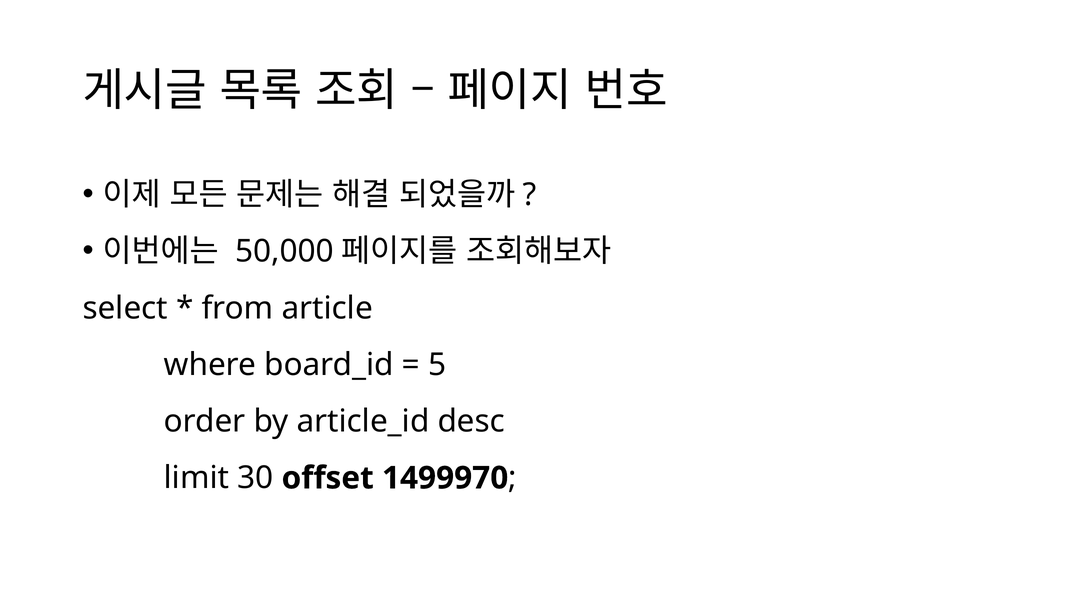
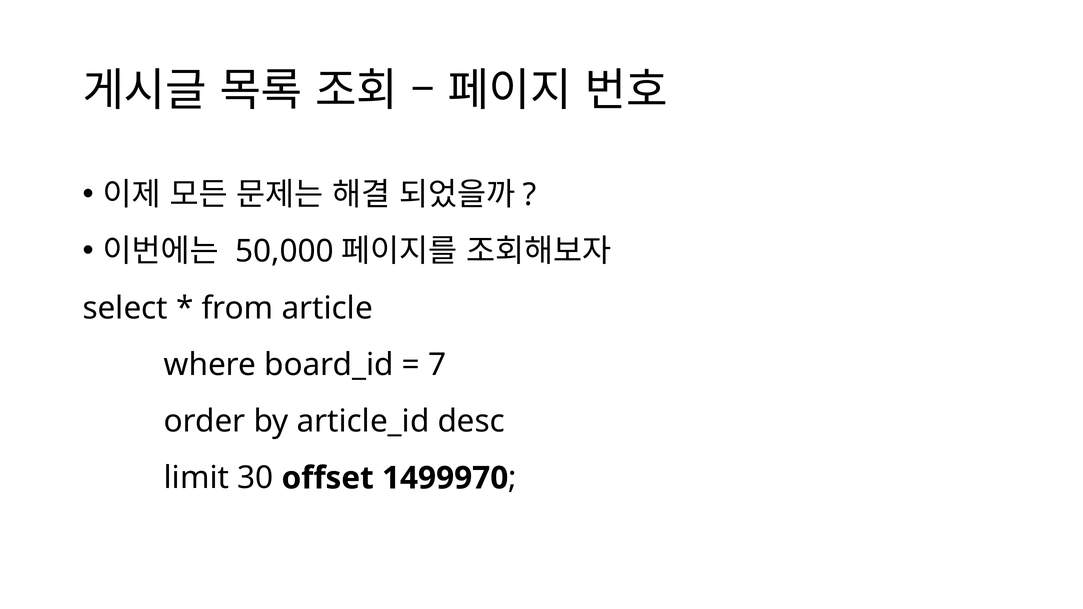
5: 5 -> 7
